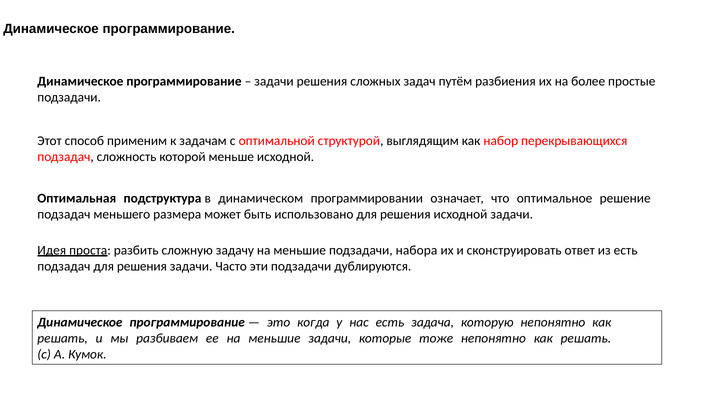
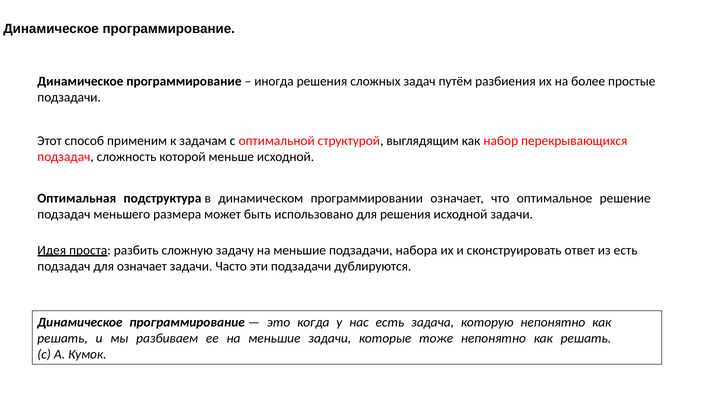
задачи at (274, 82): задачи -> иногда
подзадач для решения: решения -> означает
